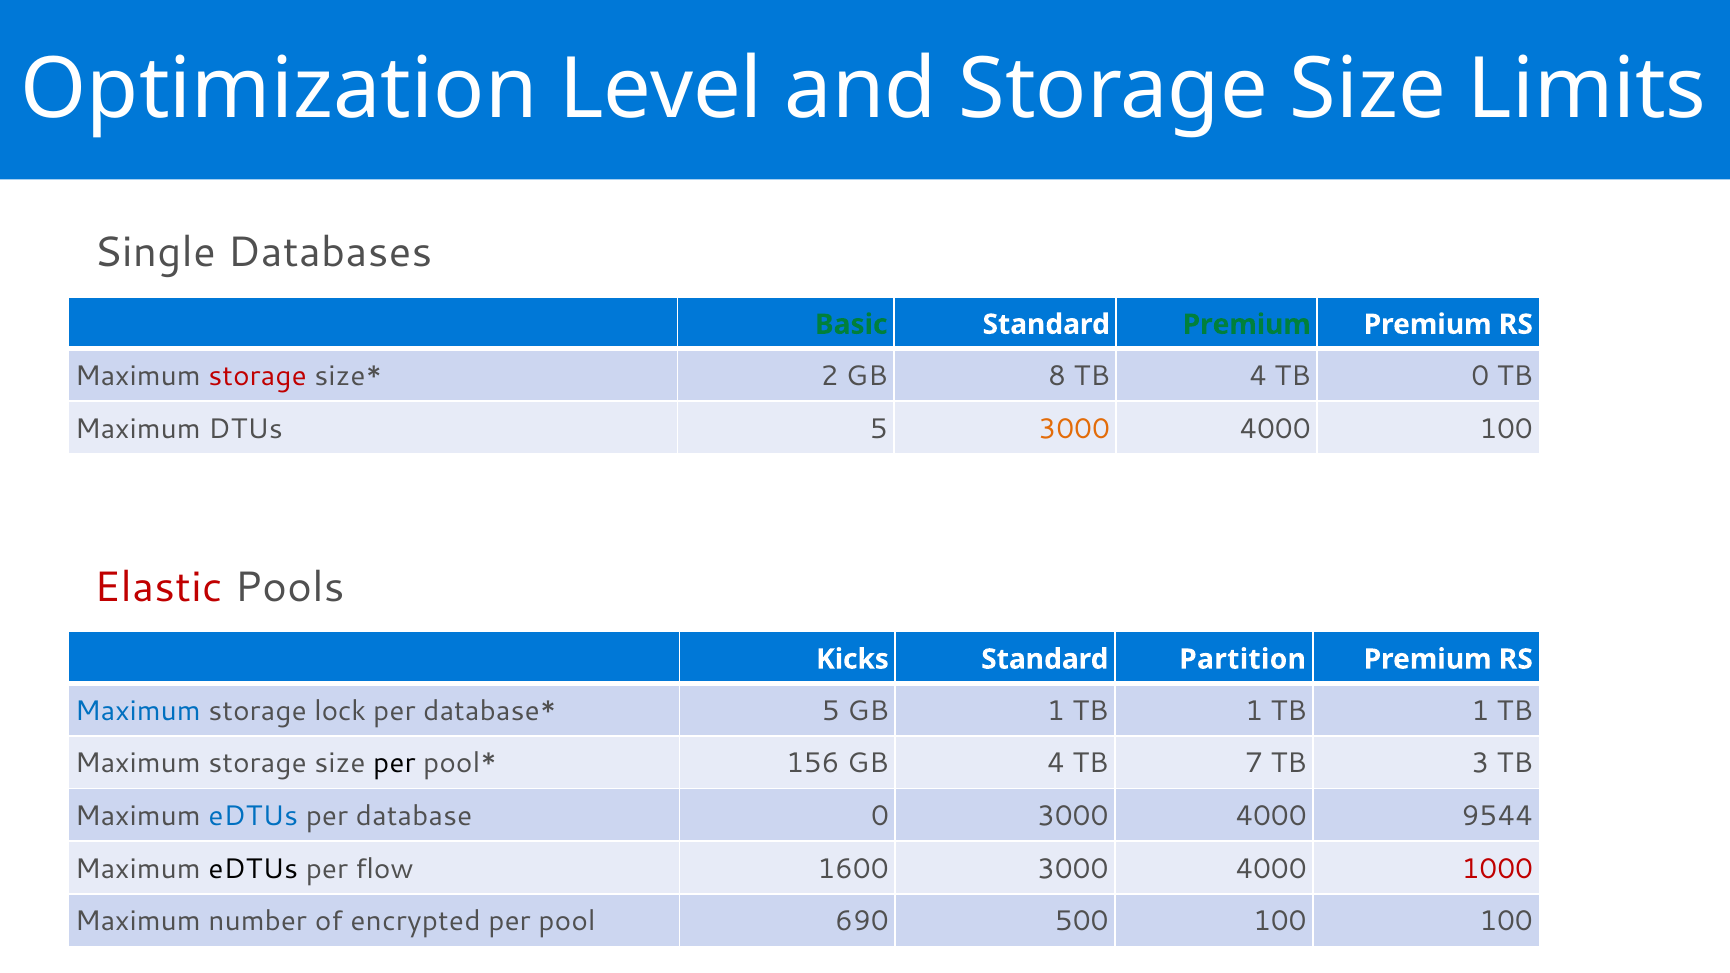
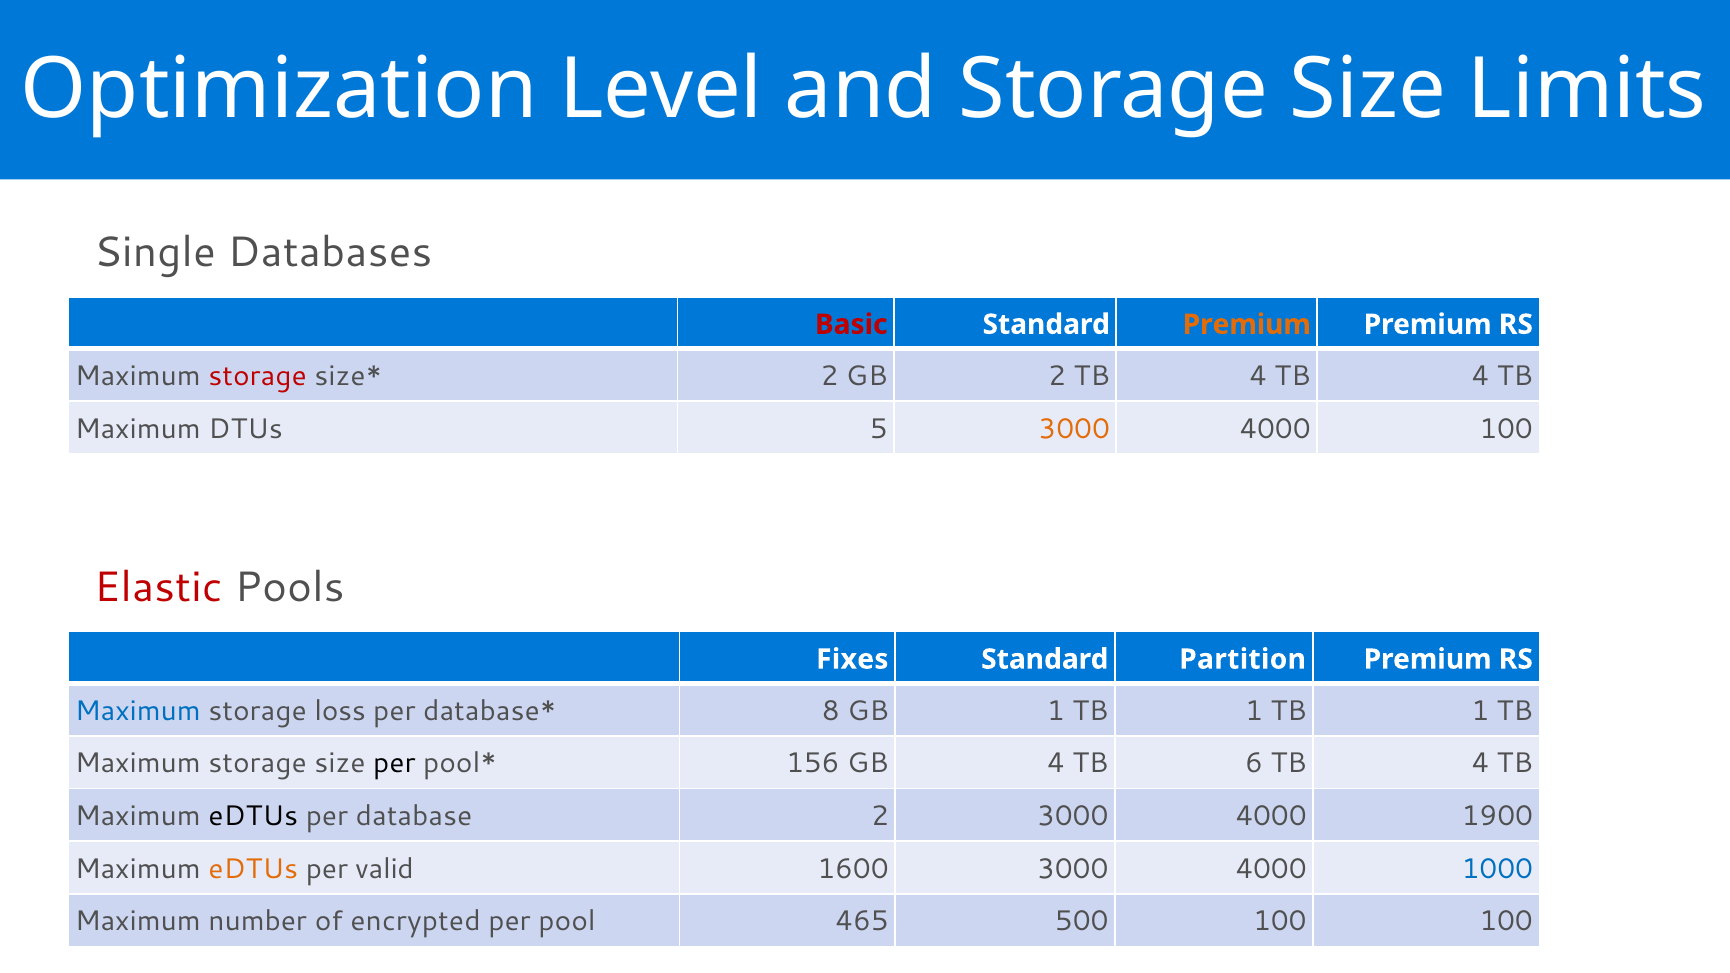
Basic colour: green -> red
Premium at (1247, 324) colour: green -> orange
GB 8: 8 -> 2
4 TB 0: 0 -> 4
Kicks: Kicks -> Fixes
lock: lock -> loss
5 at (831, 711): 5 -> 8
7: 7 -> 6
3 at (1480, 764): 3 -> 4
eDTUs at (253, 816) colour: blue -> black
database 0: 0 -> 2
9544: 9544 -> 1900
eDTUs at (253, 869) colour: black -> orange
flow: flow -> valid
1000 colour: red -> blue
690: 690 -> 465
